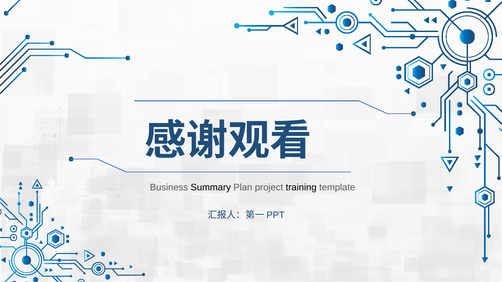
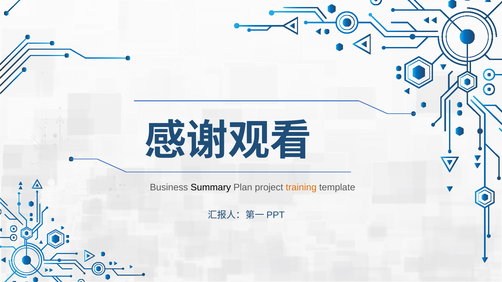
training colour: black -> orange
